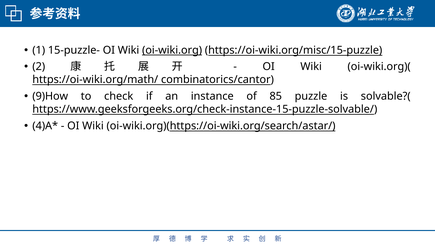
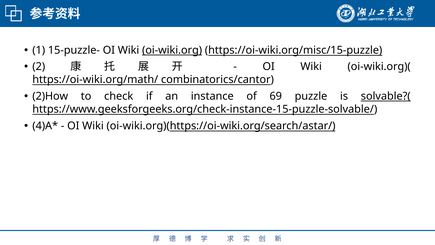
9)How: 9)How -> 2)How
85: 85 -> 69
solvable?( underline: none -> present
